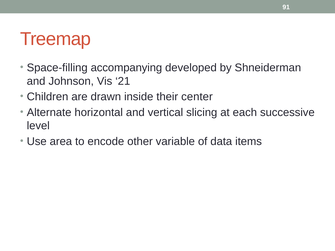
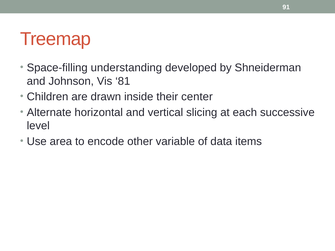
accompanying: accompanying -> understanding
21: 21 -> 81
